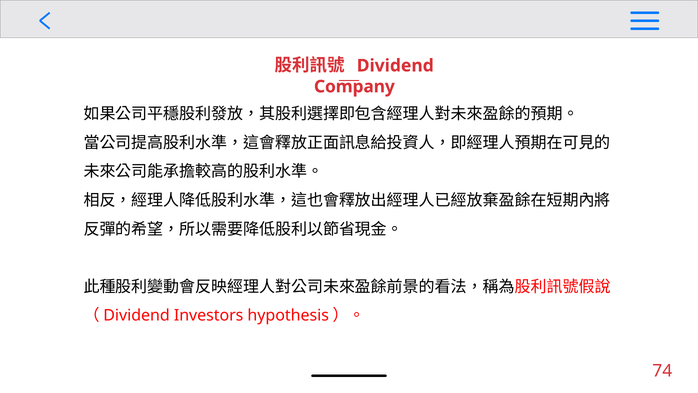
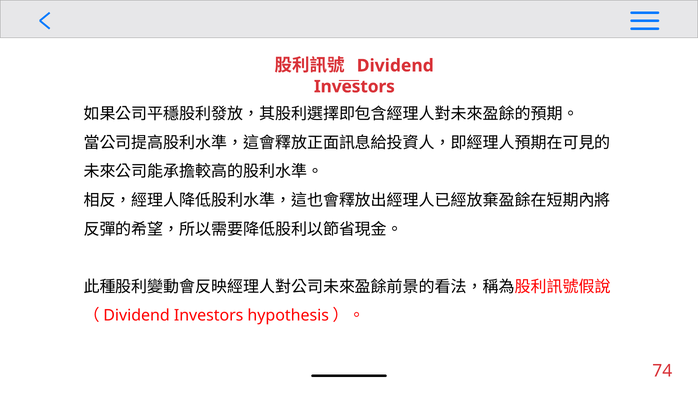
Company at (354, 87): Company -> Investors
